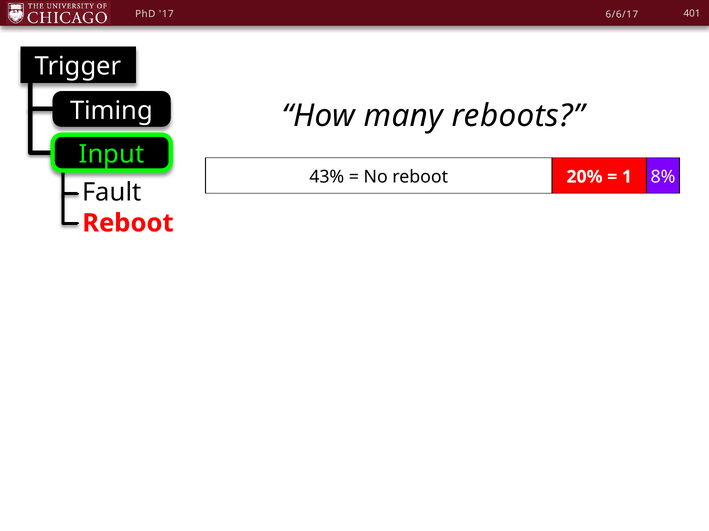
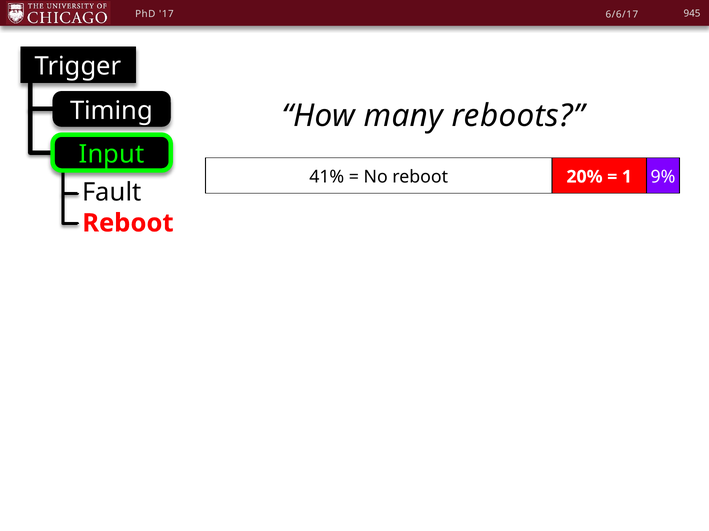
401: 401 -> 945
43%: 43% -> 41%
8%: 8% -> 9%
